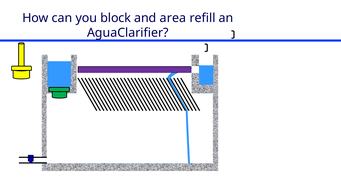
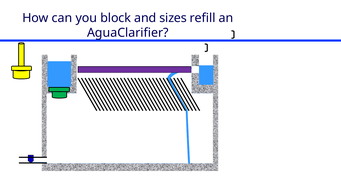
area: area -> sizes
